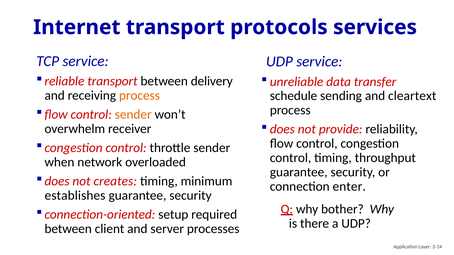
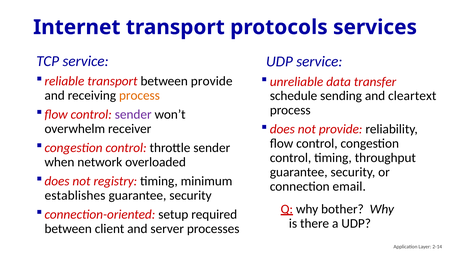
between delivery: delivery -> provide
sender at (133, 115) colour: orange -> purple
creates: creates -> registry
enter: enter -> email
